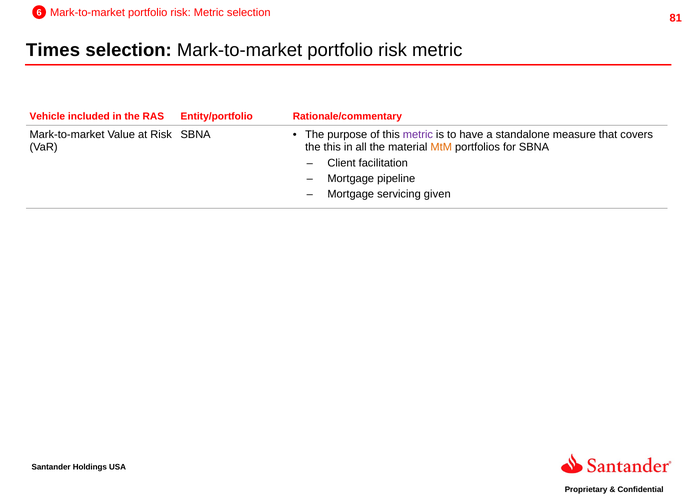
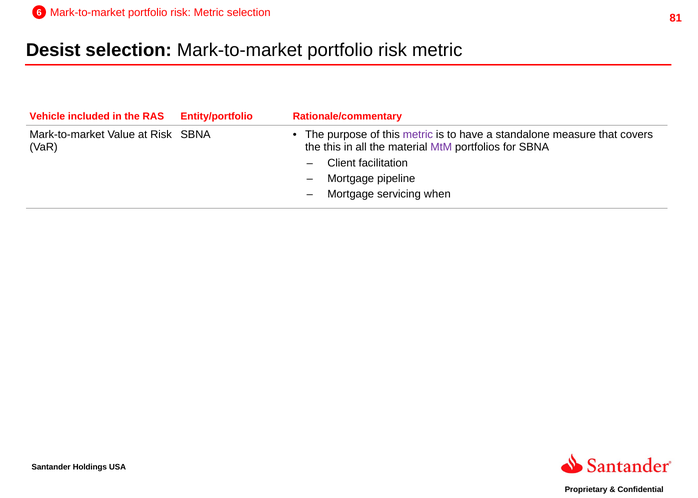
Times: Times -> Desist
MtM colour: orange -> purple
given: given -> when
